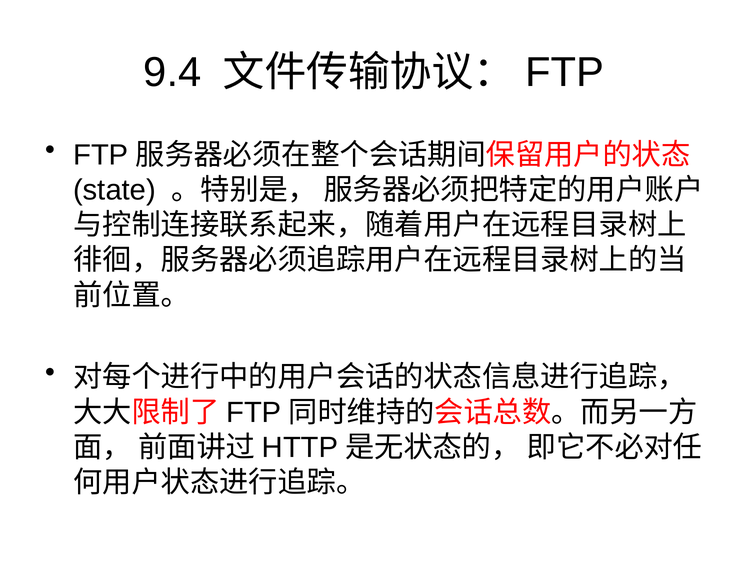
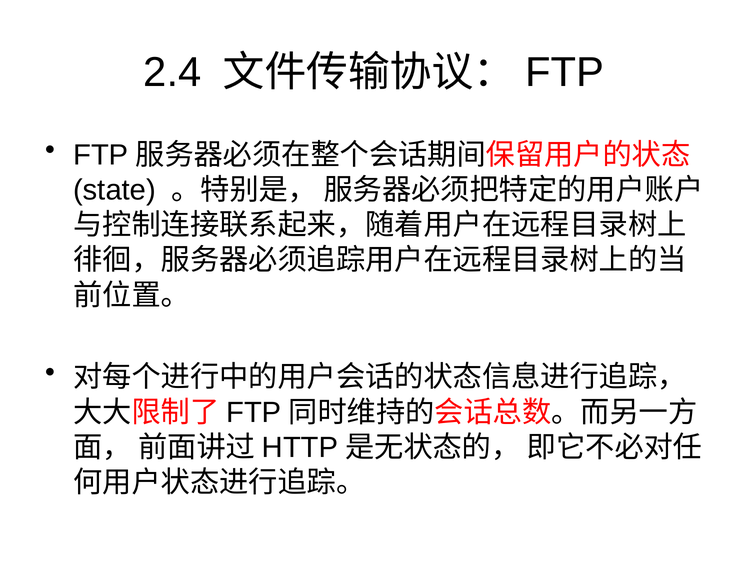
9.4: 9.4 -> 2.4
